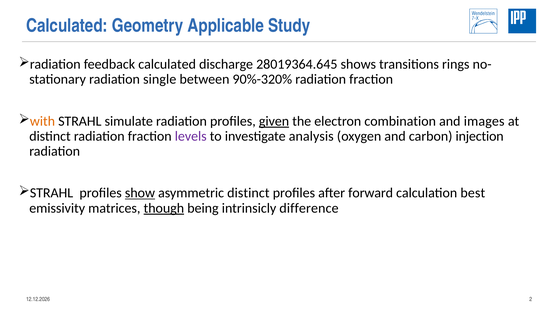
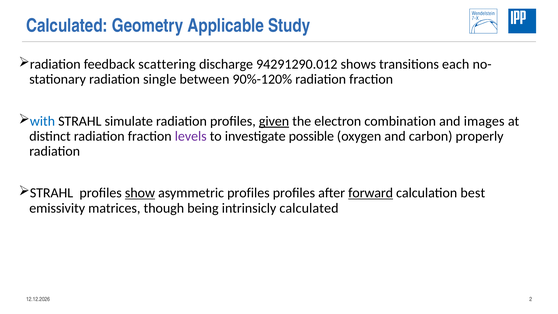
feedback calculated: calculated -> scattering
28019364.645: 28019364.645 -> 94291290.012
rings: rings -> each
90%-320%: 90%-320% -> 90%-120%
with colour: orange -> blue
analysis: analysis -> possible
injection: injection -> properly
asymmetric distinct: distinct -> profiles
forward underline: none -> present
though underline: present -> none
intrinsicly difference: difference -> calculated
